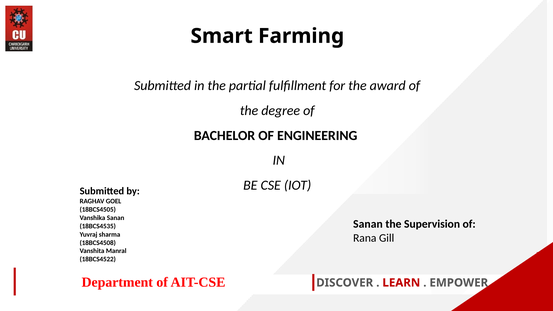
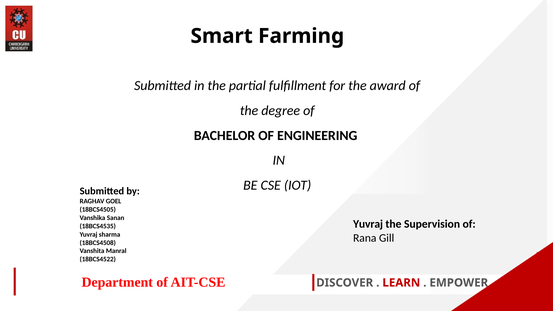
Sanan at (368, 224): Sanan -> Yuvraj
